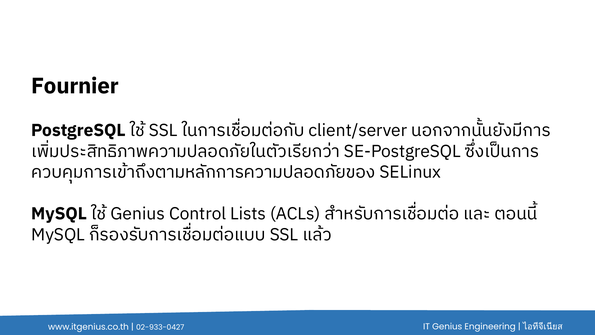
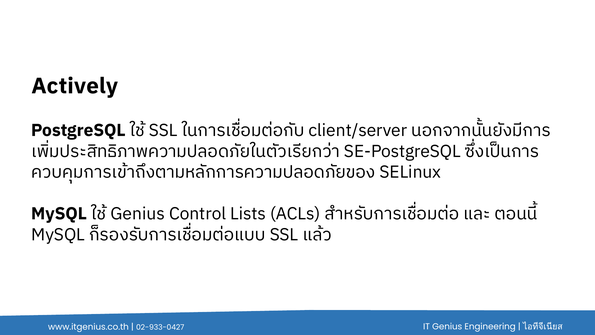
Fournier: Fournier -> Actively
